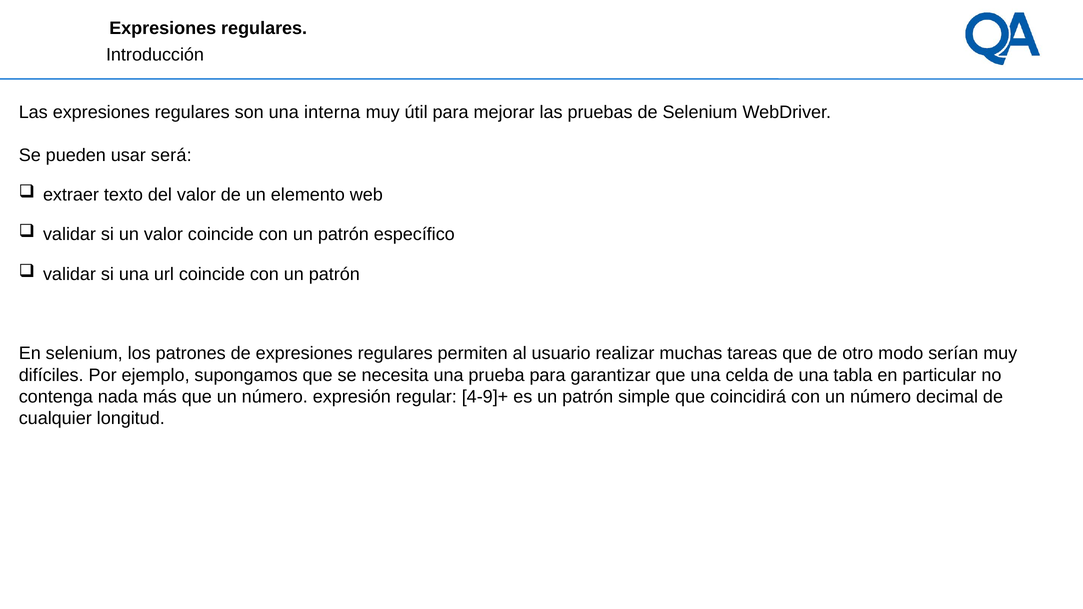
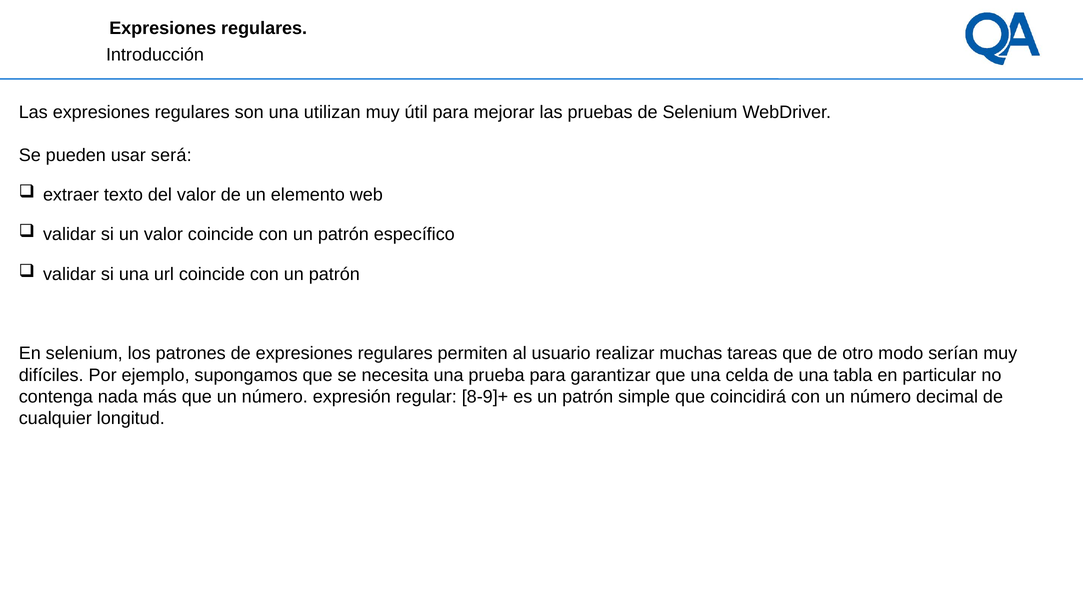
interna: interna -> utilizan
4-9]+: 4-9]+ -> 8-9]+
